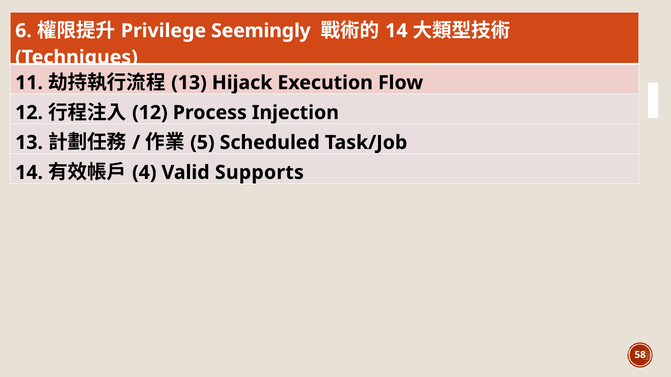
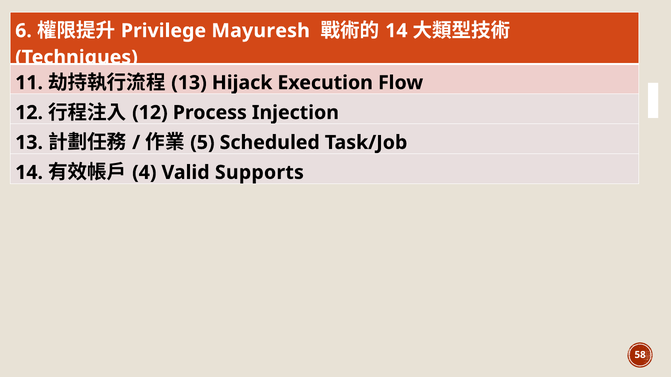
Seemingly: Seemingly -> Mayuresh
